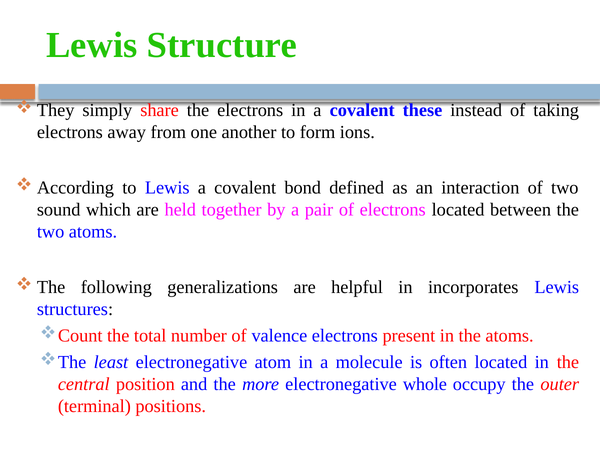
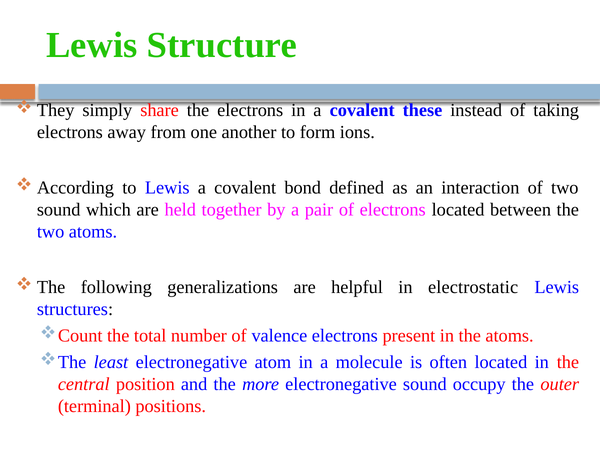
incorporates: incorporates -> electrostatic
electronegative whole: whole -> sound
